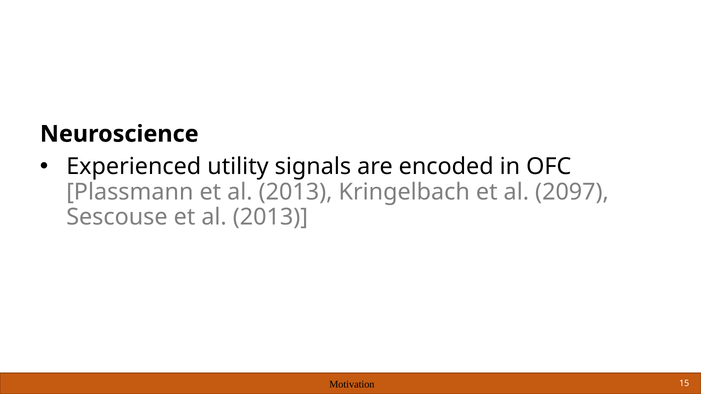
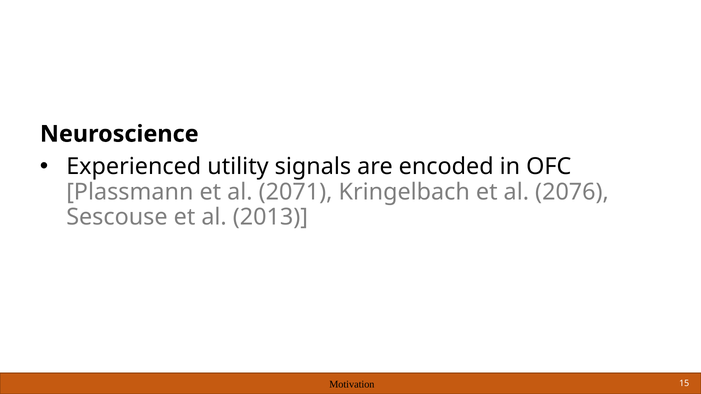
Plassmann et al 2013: 2013 -> 2071
2097: 2097 -> 2076
